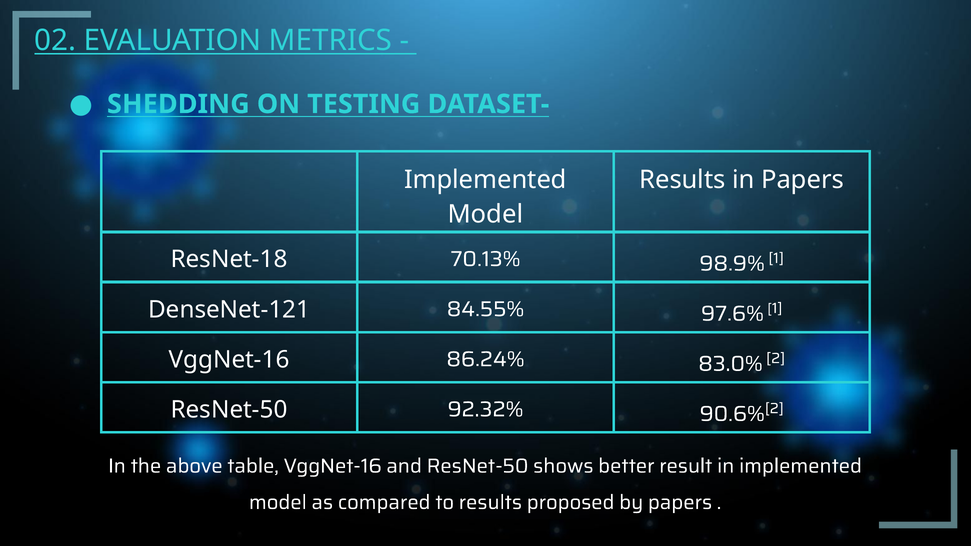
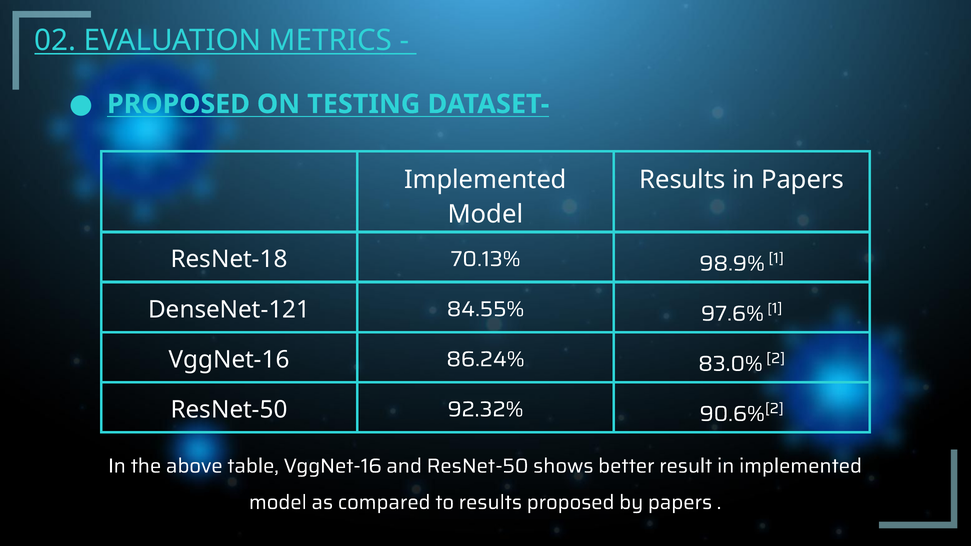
SHEDDING at (178, 104): SHEDDING -> PROPOSED
